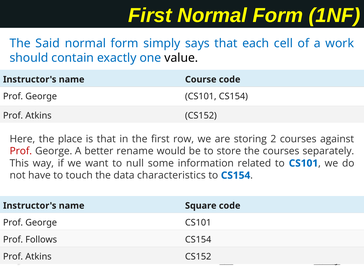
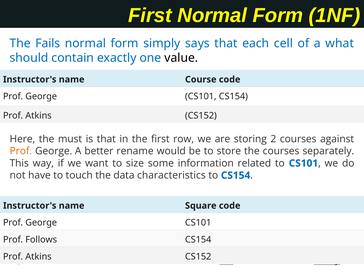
Said: Said -> Fails
work: work -> what
place: place -> must
Prof at (21, 151) colour: red -> orange
null: null -> size
